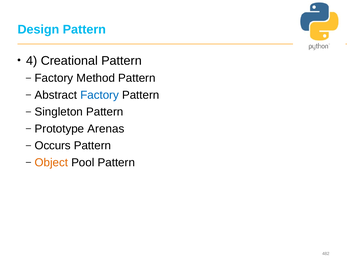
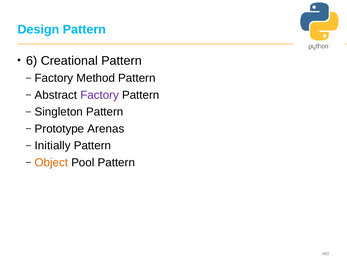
4: 4 -> 6
Factory at (100, 95) colour: blue -> purple
Occurs: Occurs -> Initially
